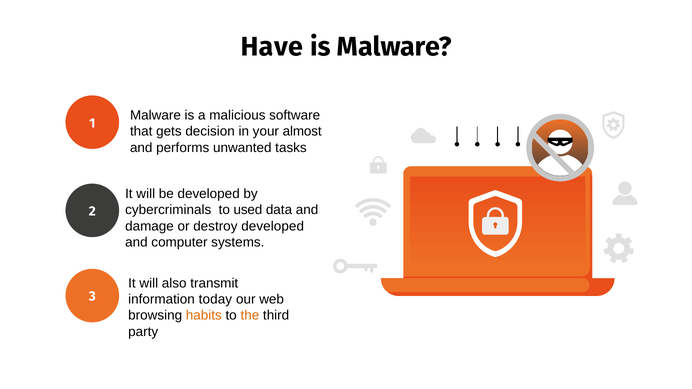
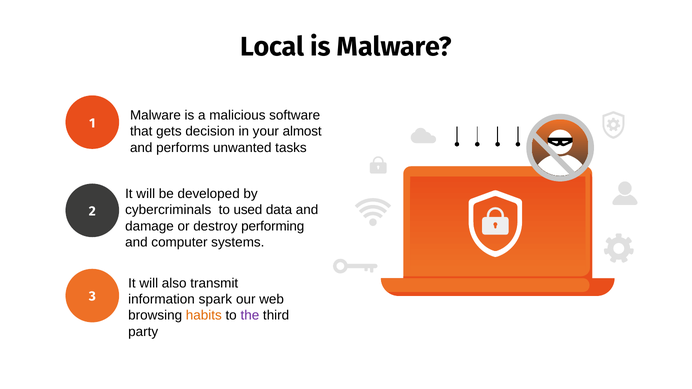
Have: Have -> Local
destroy developed: developed -> performing
today: today -> spark
the colour: orange -> purple
